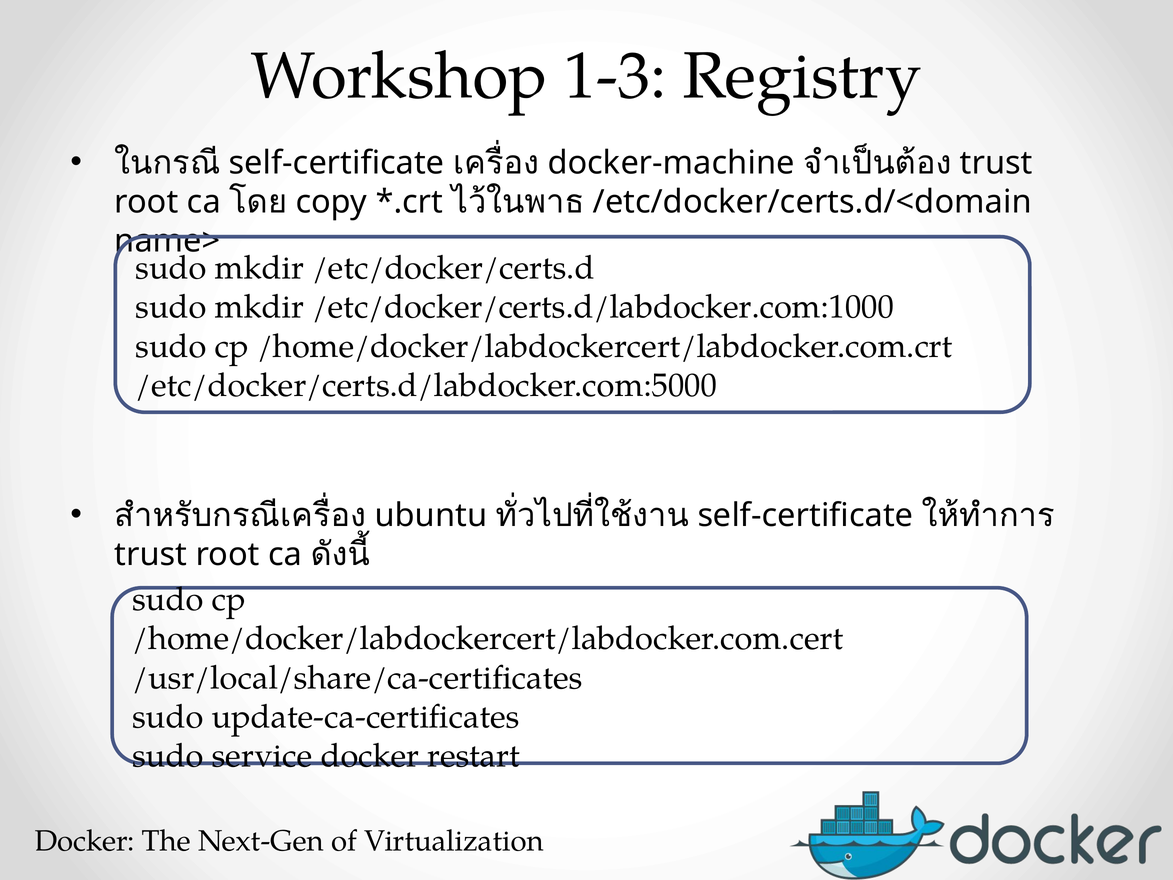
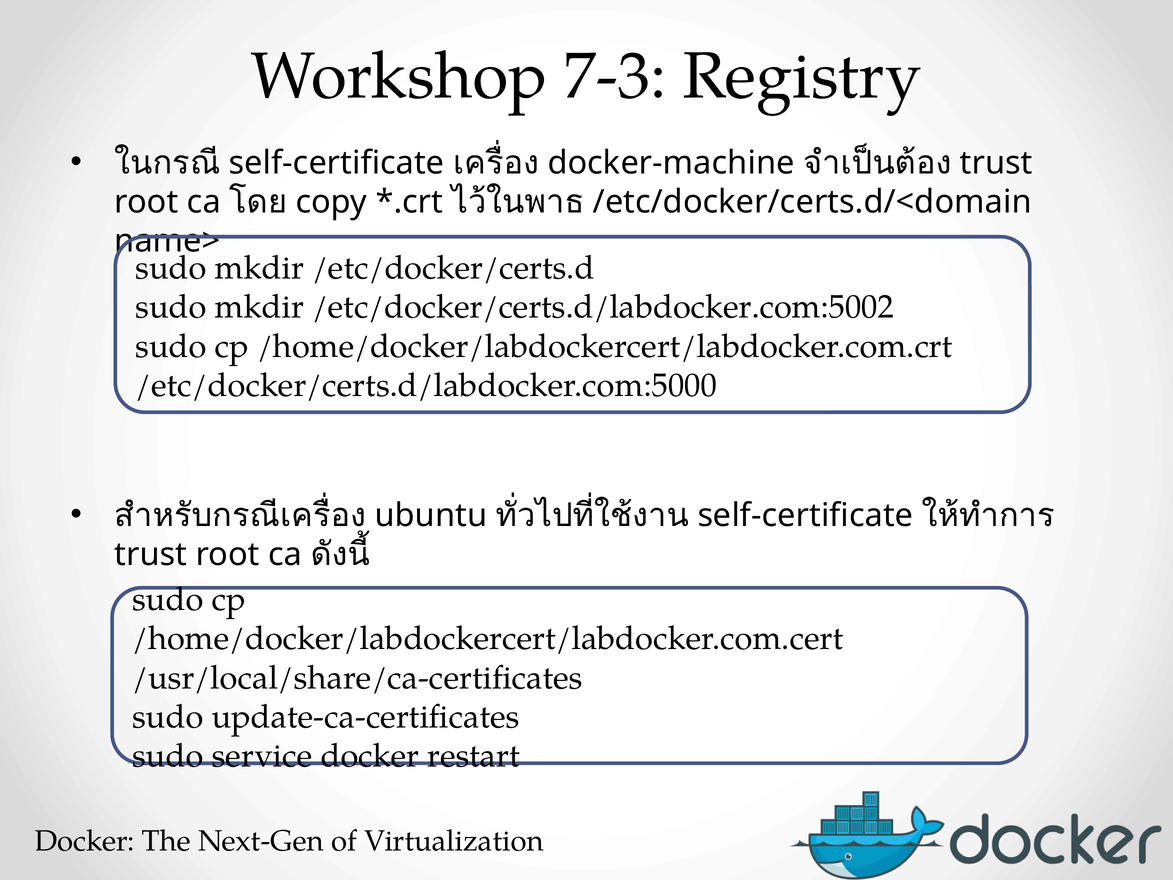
1-3: 1-3 -> 7-3
/etc/docker/certs.d/labdocker.com:1000: /etc/docker/certs.d/labdocker.com:1000 -> /etc/docker/certs.d/labdocker.com:5002
